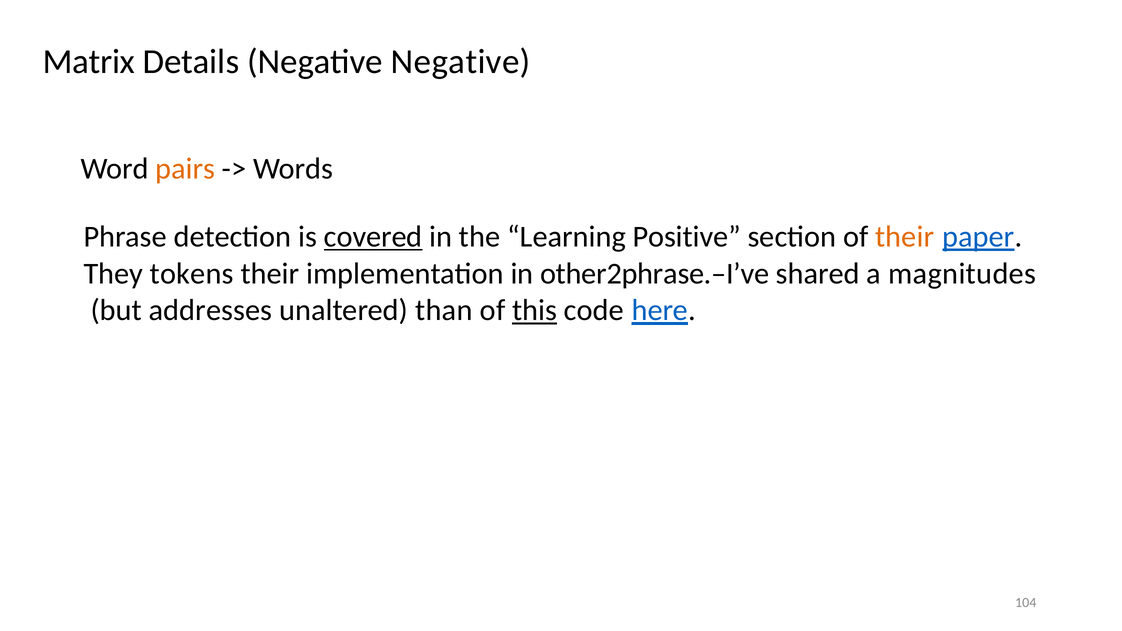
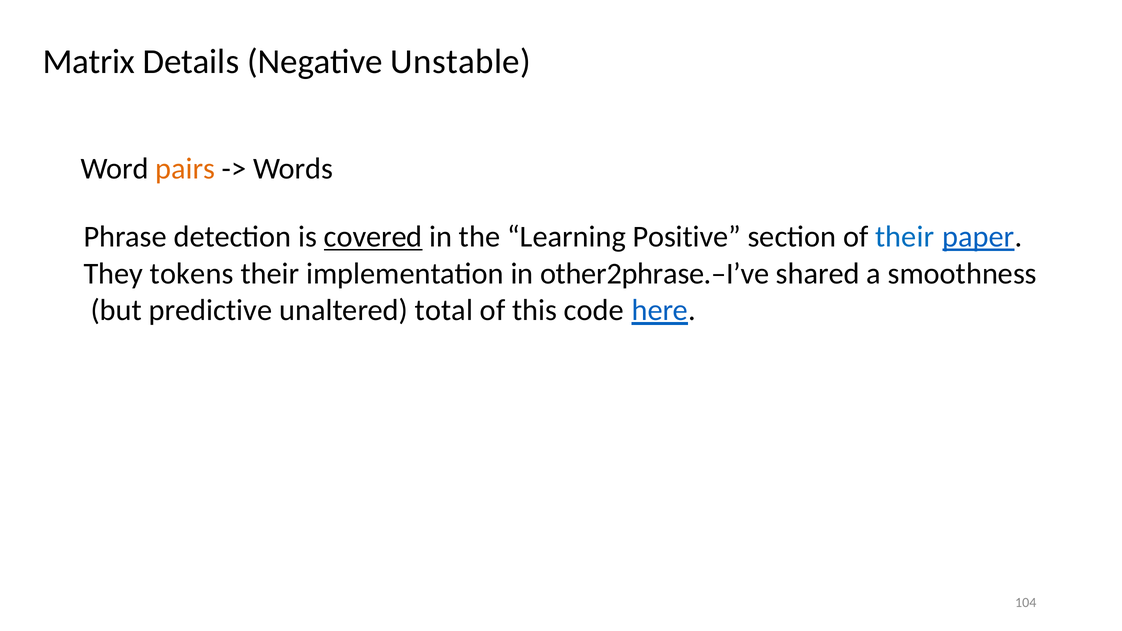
Negative Negative: Negative -> Unstable
their at (905, 237) colour: orange -> blue
magnitudes: magnitudes -> smoothness
addresses: addresses -> predictive
than: than -> total
this underline: present -> none
